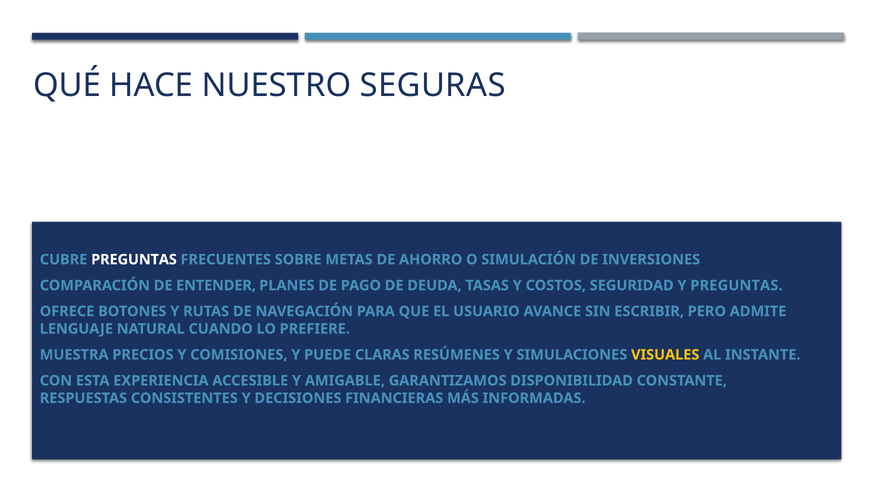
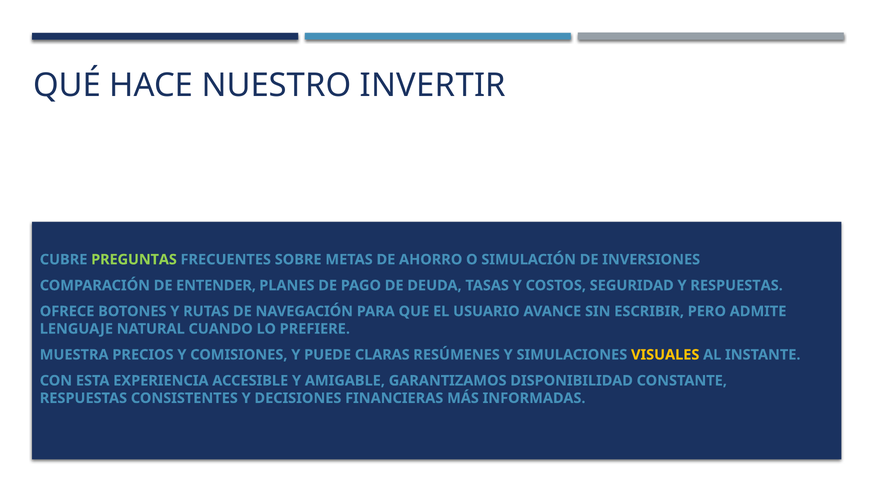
SEGURAS: SEGURAS -> INVERTIR
PREGUNTAS at (134, 259) colour: white -> light green
Y PREGUNTAS: PREGUNTAS -> RESPUESTAS
